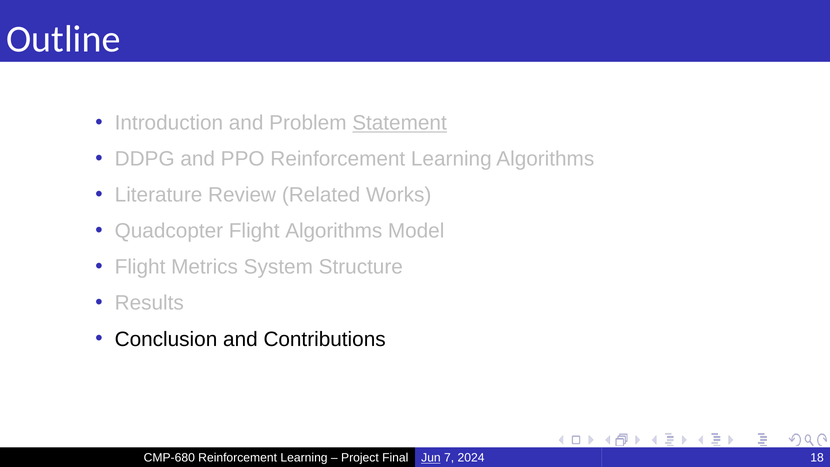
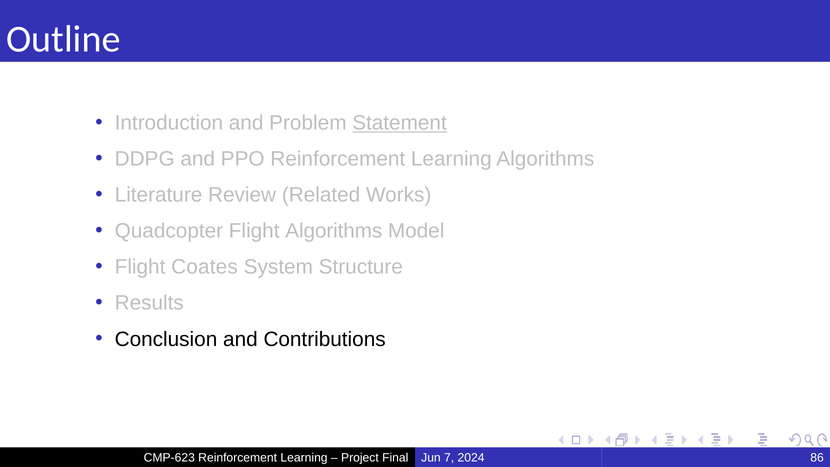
Metrics: Metrics -> Coates
CMP-680: CMP-680 -> CMP-623
Jun underline: present -> none
18: 18 -> 86
